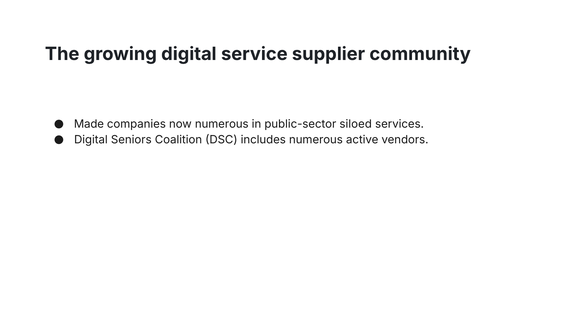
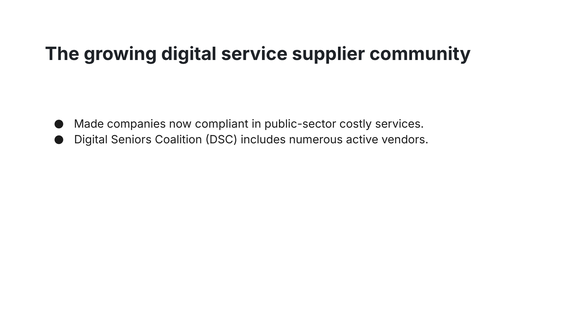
now numerous: numerous -> compliant
siloed: siloed -> costly
